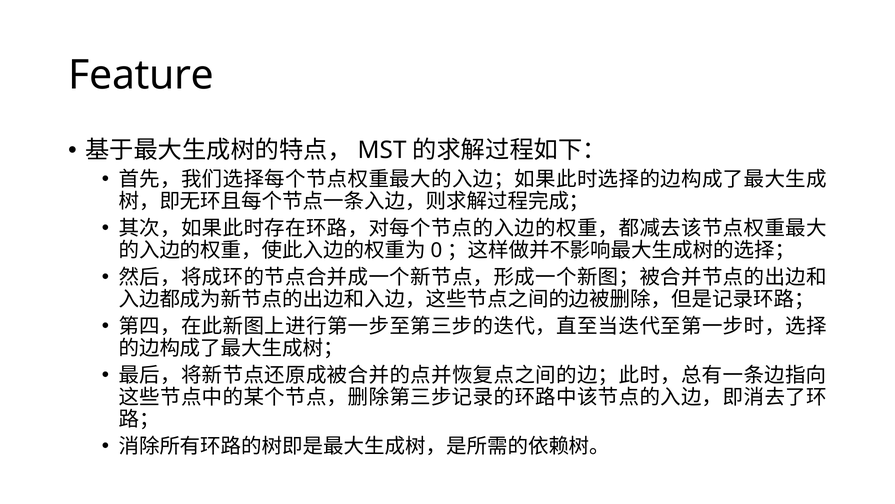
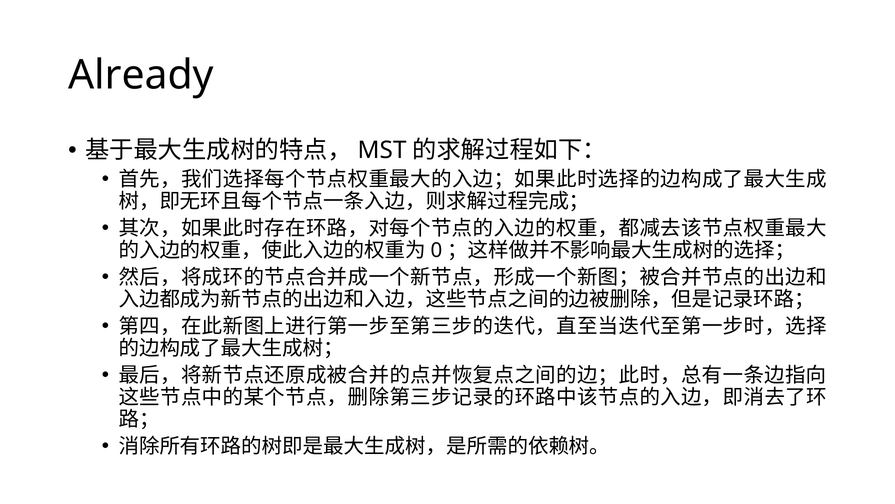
Feature: Feature -> Already
